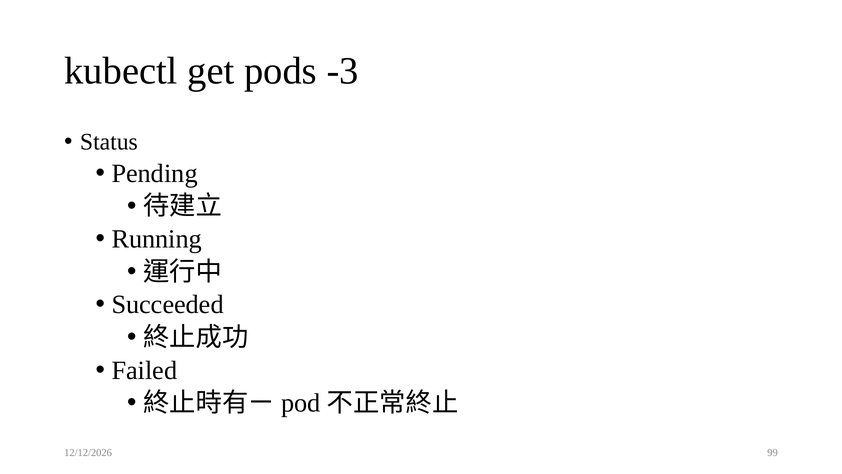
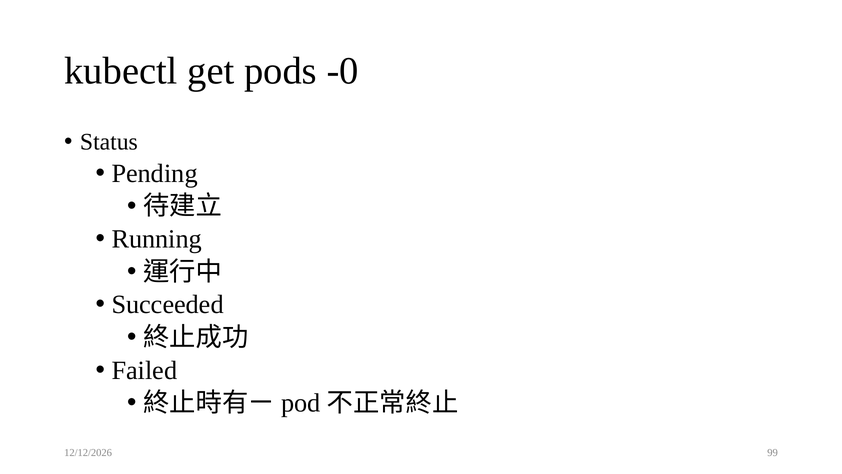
-3: -3 -> -0
